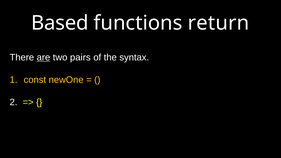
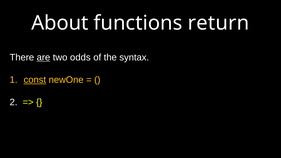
Based: Based -> About
pairs: pairs -> odds
const underline: none -> present
